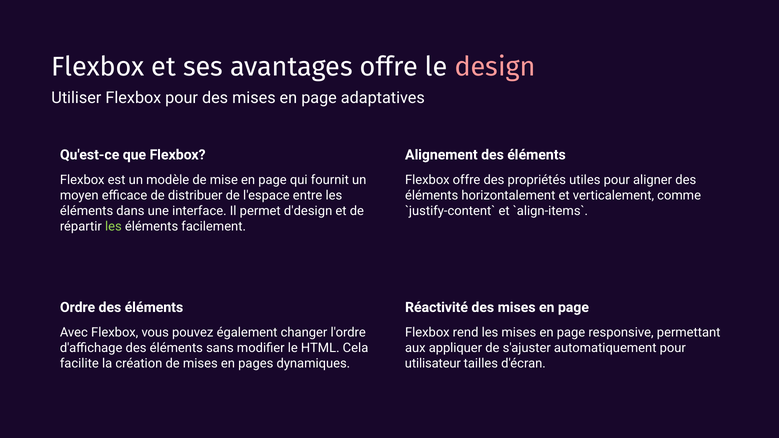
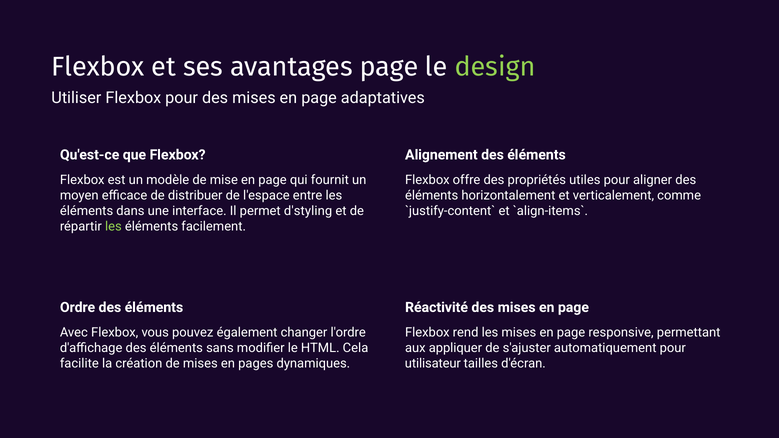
avantages offre: offre -> page
design colour: pink -> light green
d'design: d'design -> d'styling
